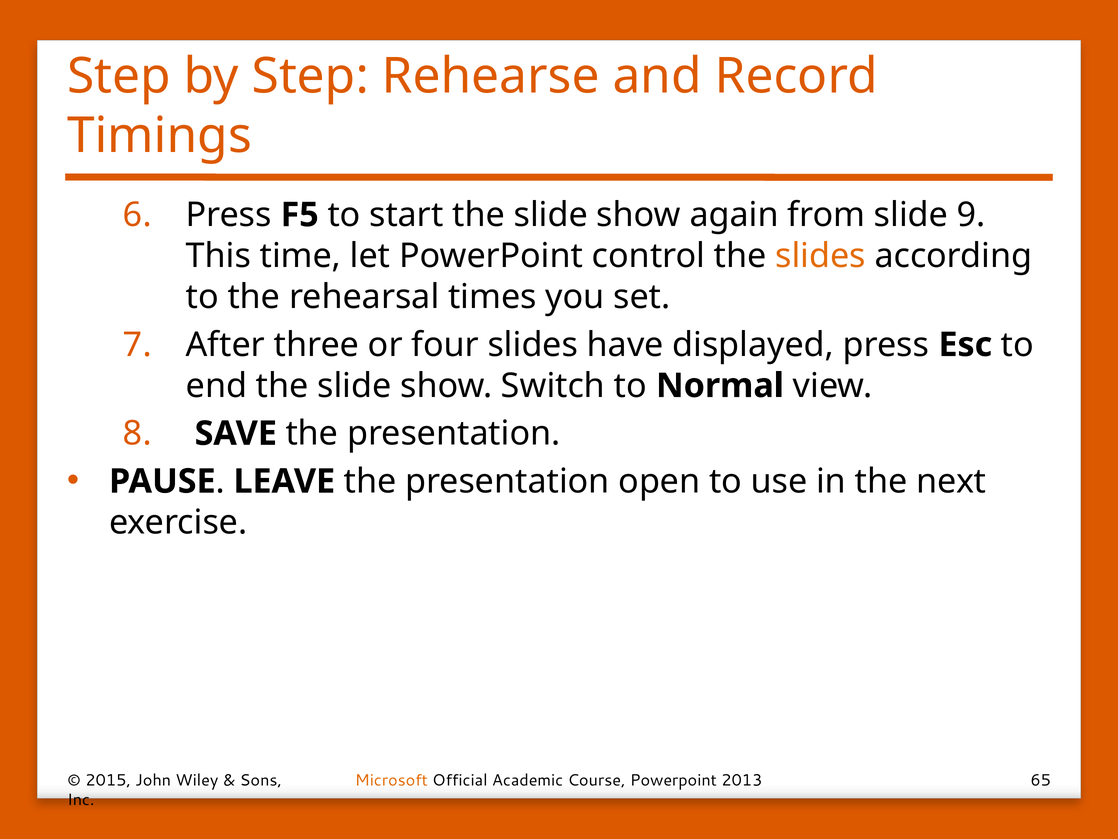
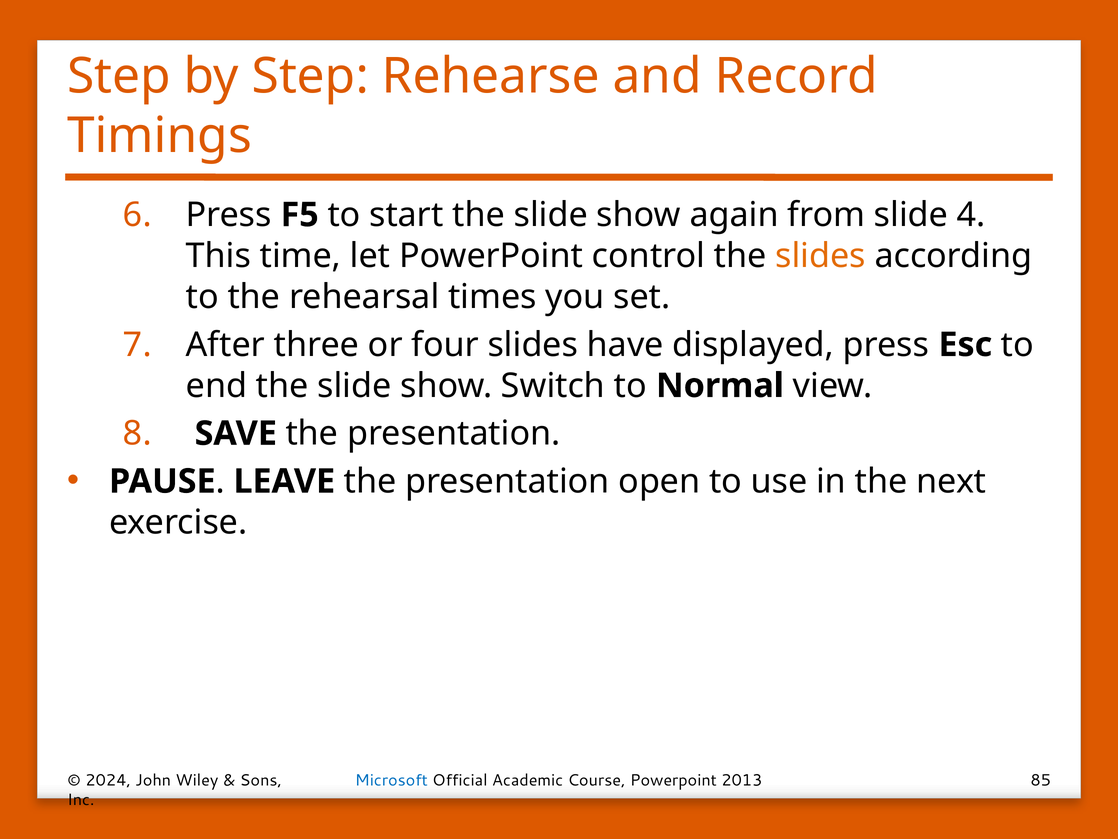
9: 9 -> 4
2015: 2015 -> 2024
Microsoft colour: orange -> blue
65: 65 -> 85
